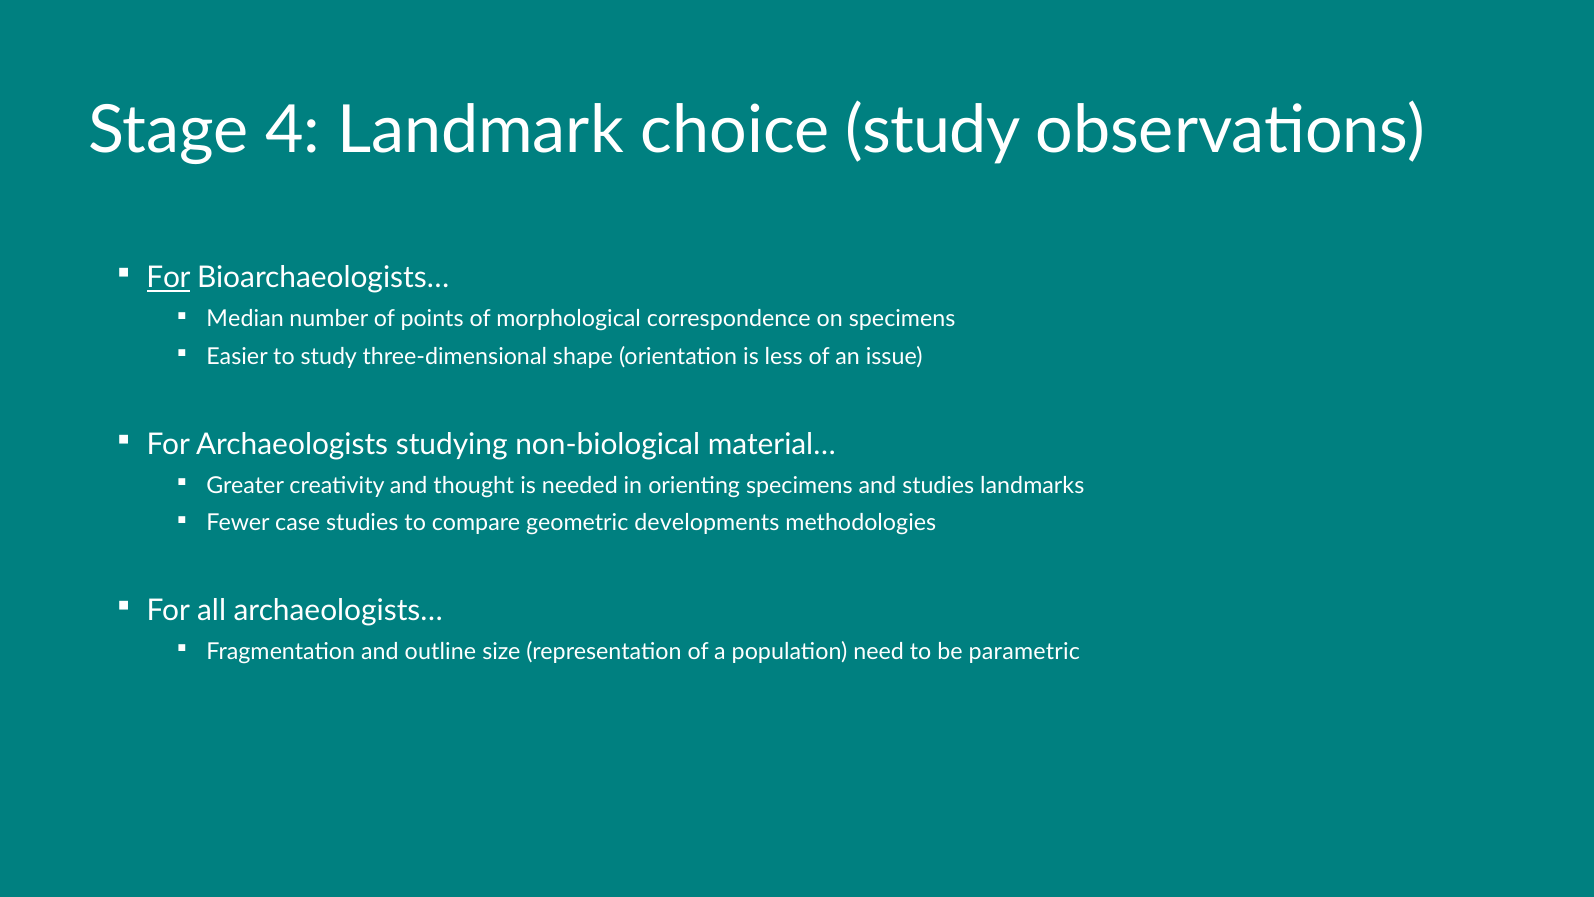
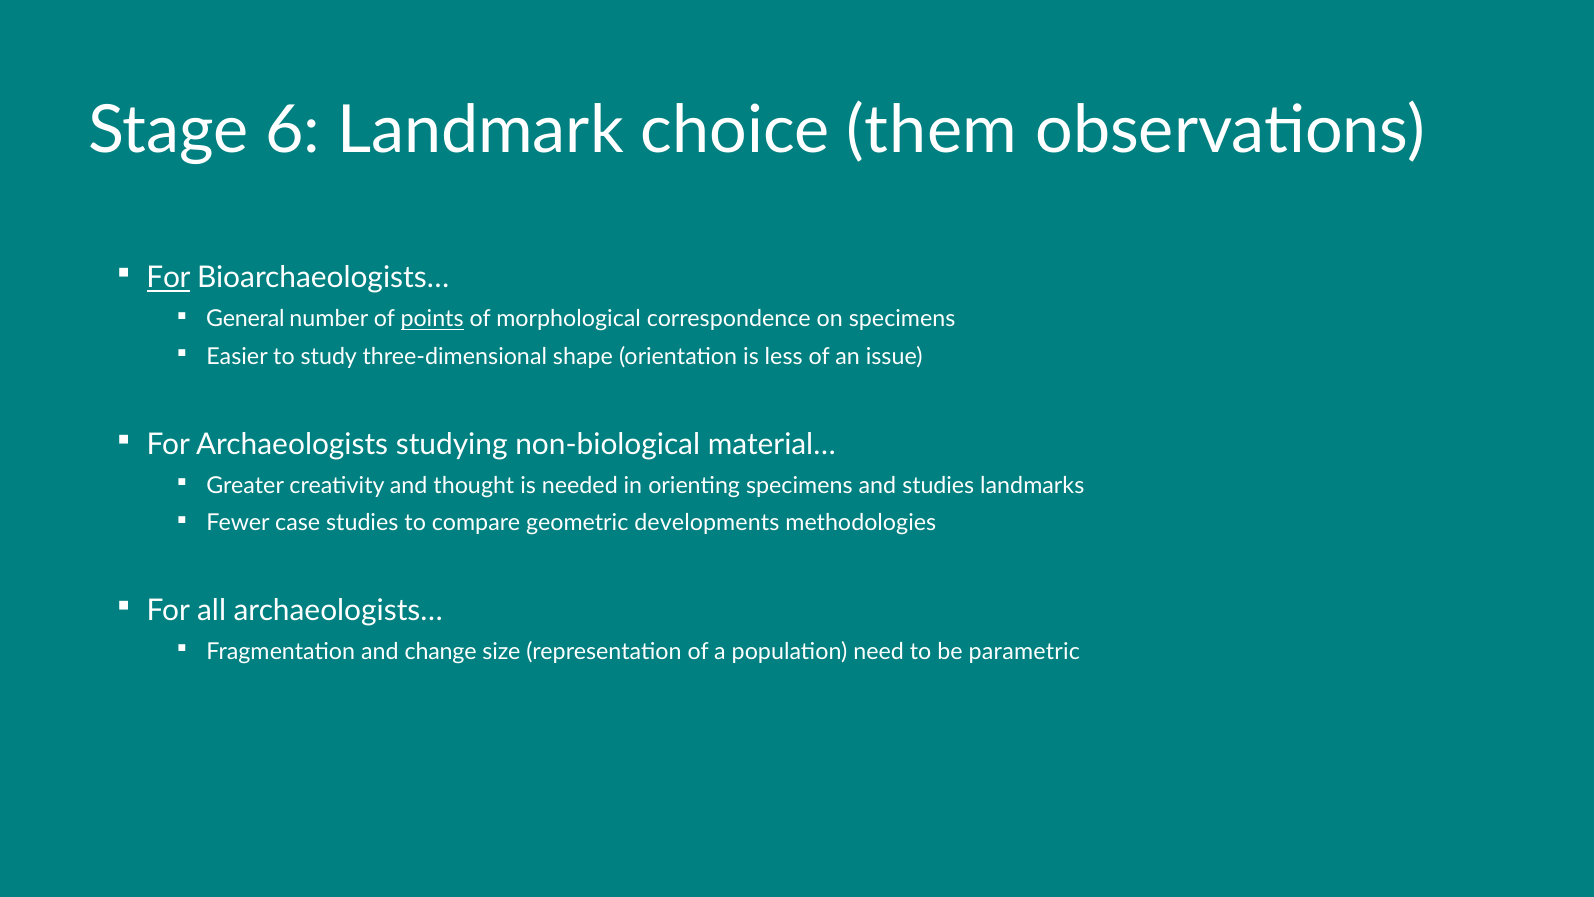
4: 4 -> 6
choice study: study -> them
Median: Median -> General
points underline: none -> present
outline: outline -> change
